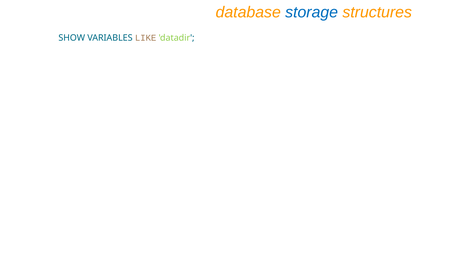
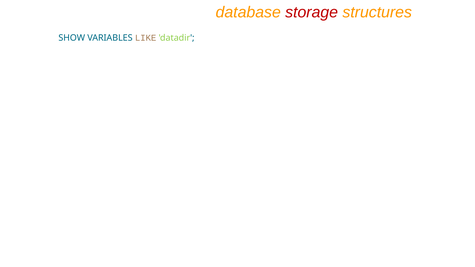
storage colour: blue -> red
